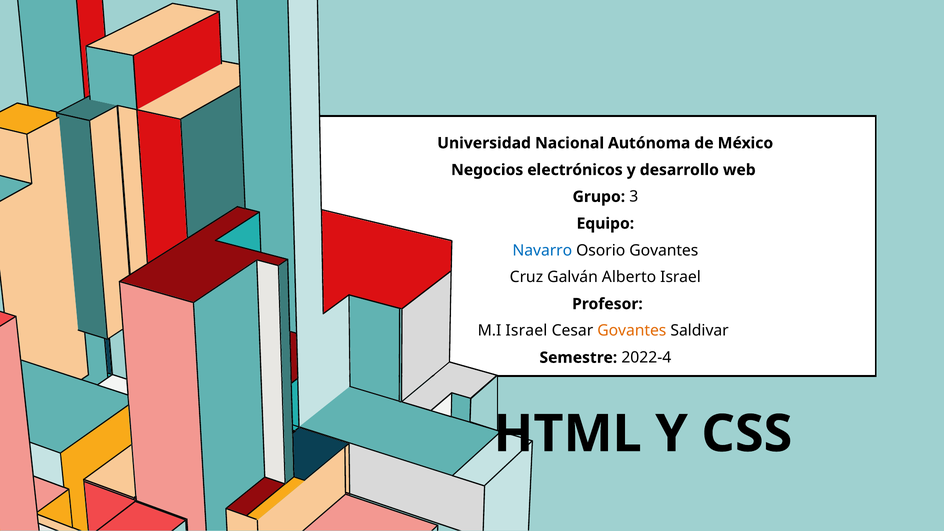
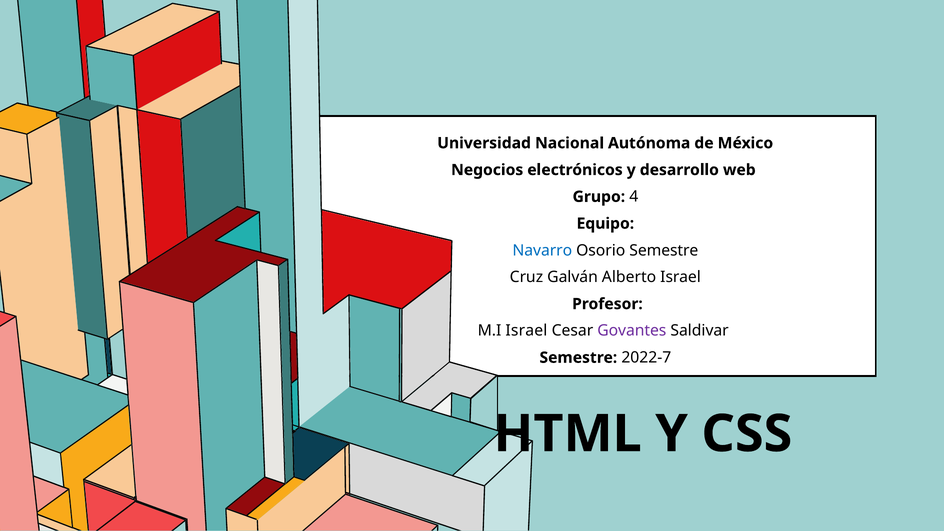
3: 3 -> 4
Osorio Govantes: Govantes -> Semestre
Govantes at (632, 331) colour: orange -> purple
2022-4: 2022-4 -> 2022-7
